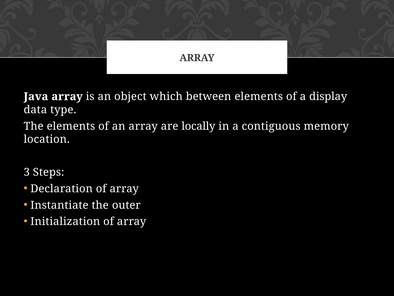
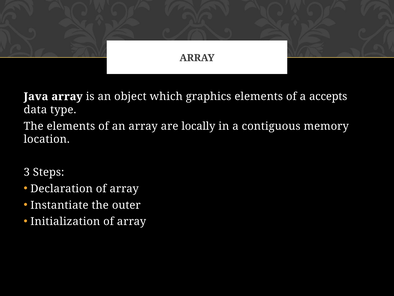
between: between -> graphics
display: display -> accepts
